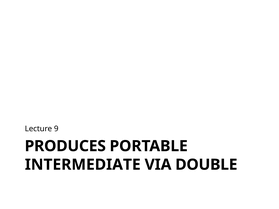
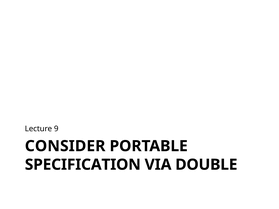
PRODUCES: PRODUCES -> CONSIDER
INTERMEDIATE: INTERMEDIATE -> SPECIFICATION
